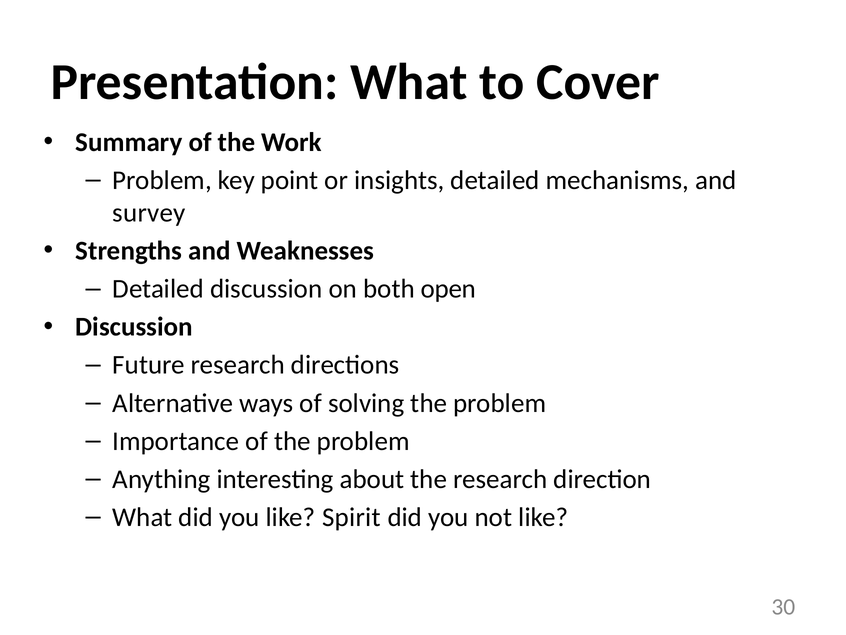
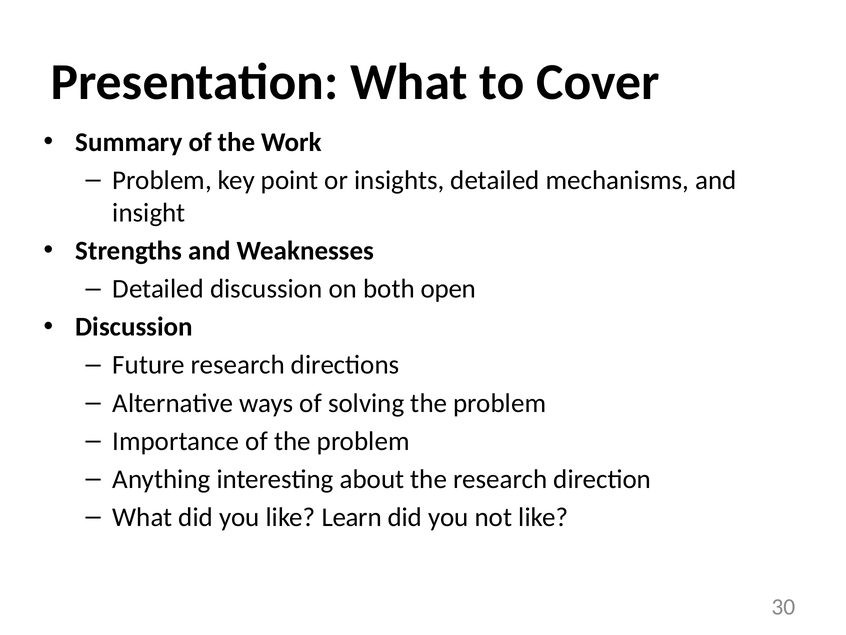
survey: survey -> insight
Spirit: Spirit -> Learn
